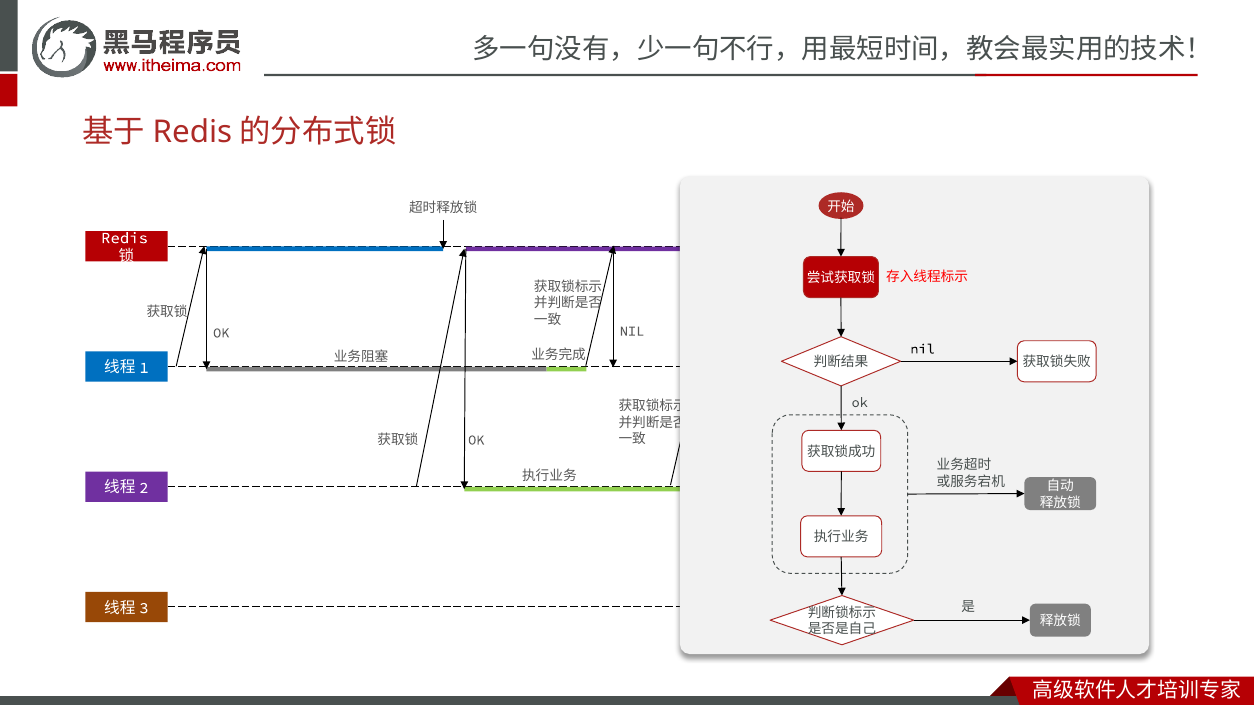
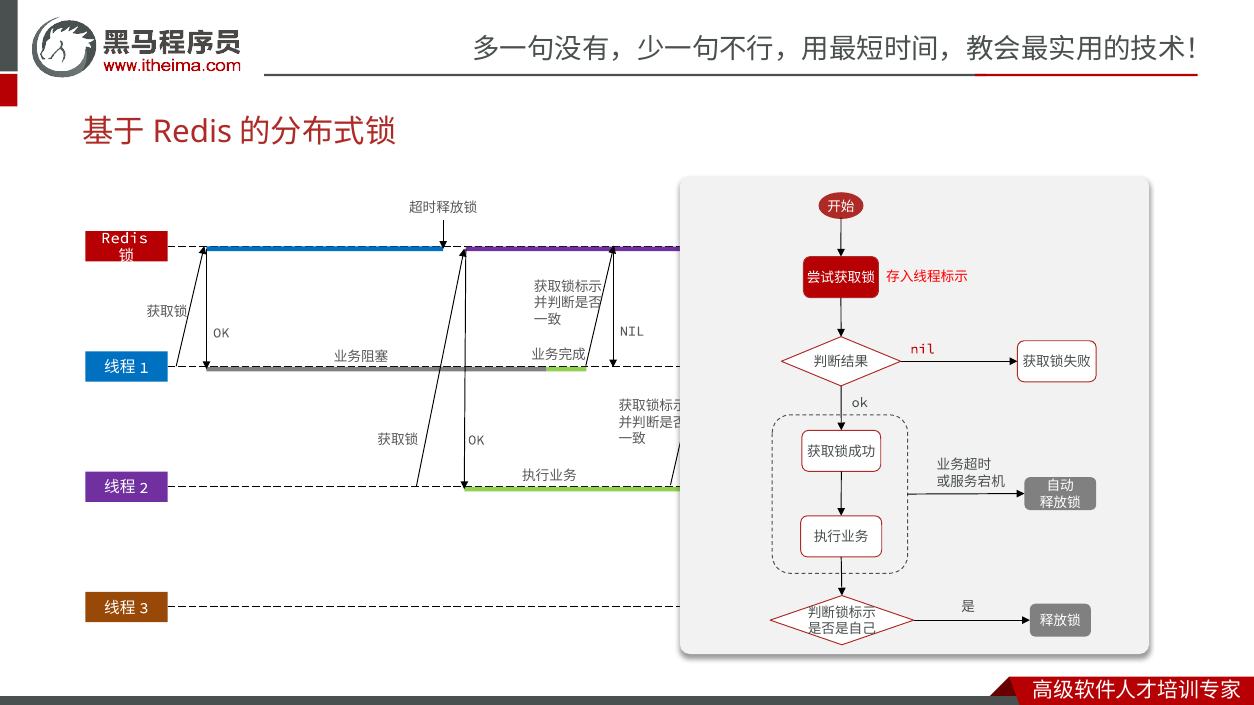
nil at (923, 349) colour: black -> red
